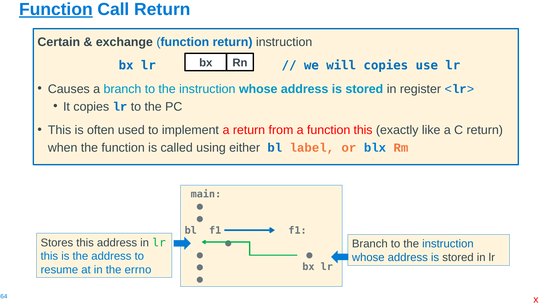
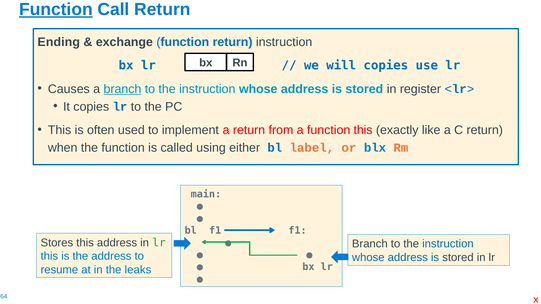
Certain: Certain -> Ending
branch at (122, 89) underline: none -> present
errno: errno -> leaks
